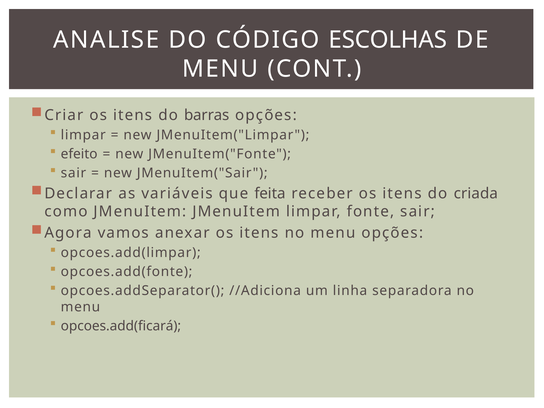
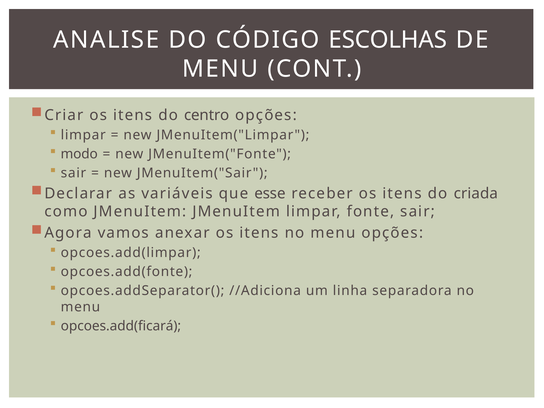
barras: barras -> centro
efeito: efeito -> modo
feita: feita -> esse
